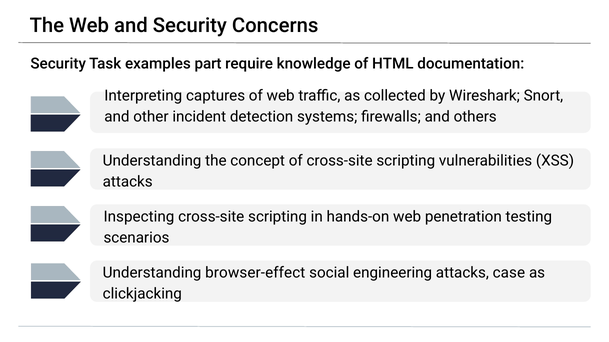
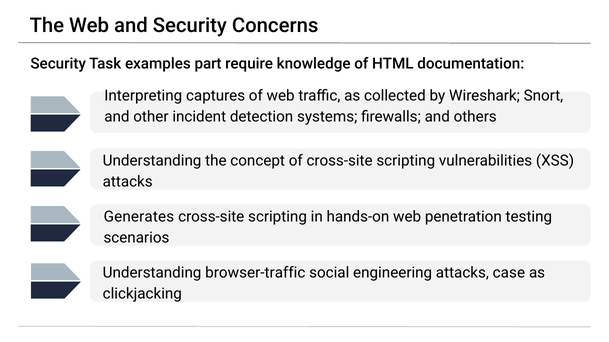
Inspecting: Inspecting -> Generates
browser-effect: browser-effect -> browser-traffic
